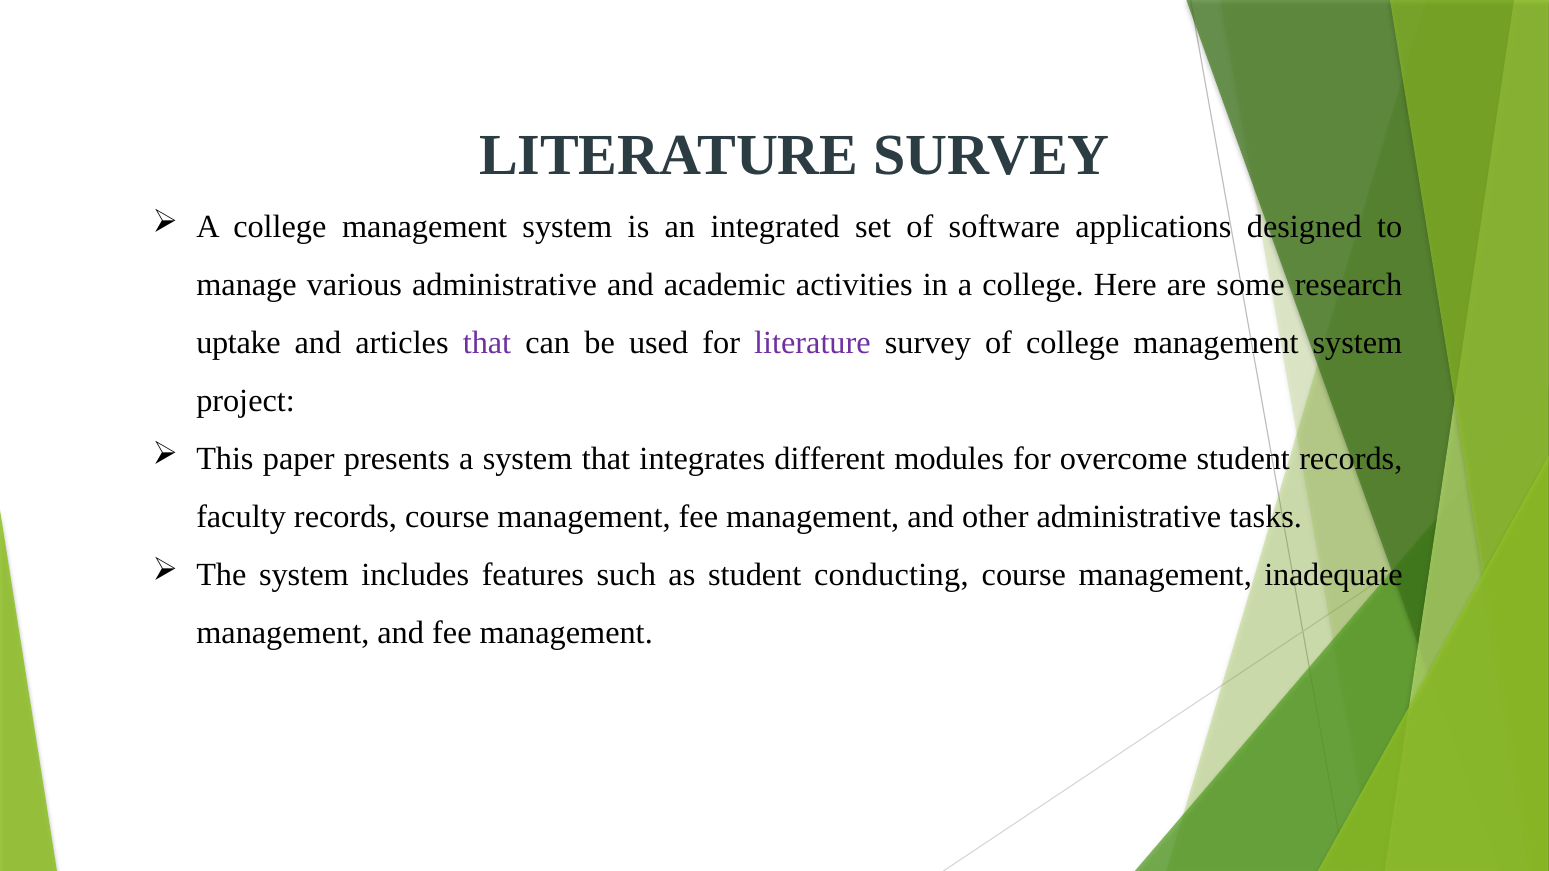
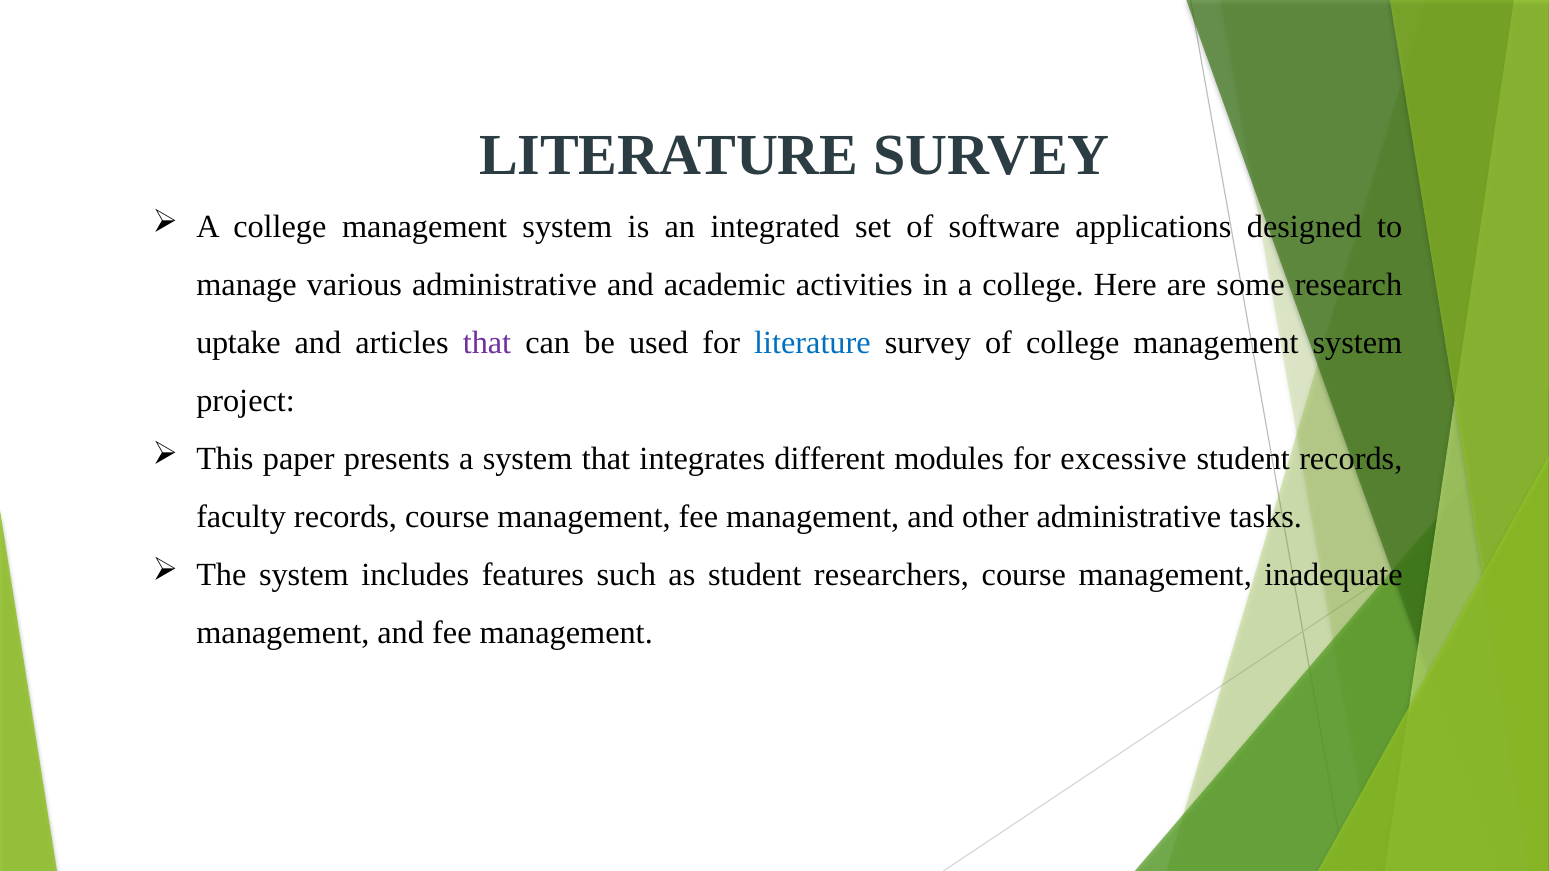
literature at (812, 343) colour: purple -> blue
overcome: overcome -> excessive
conducting: conducting -> researchers
